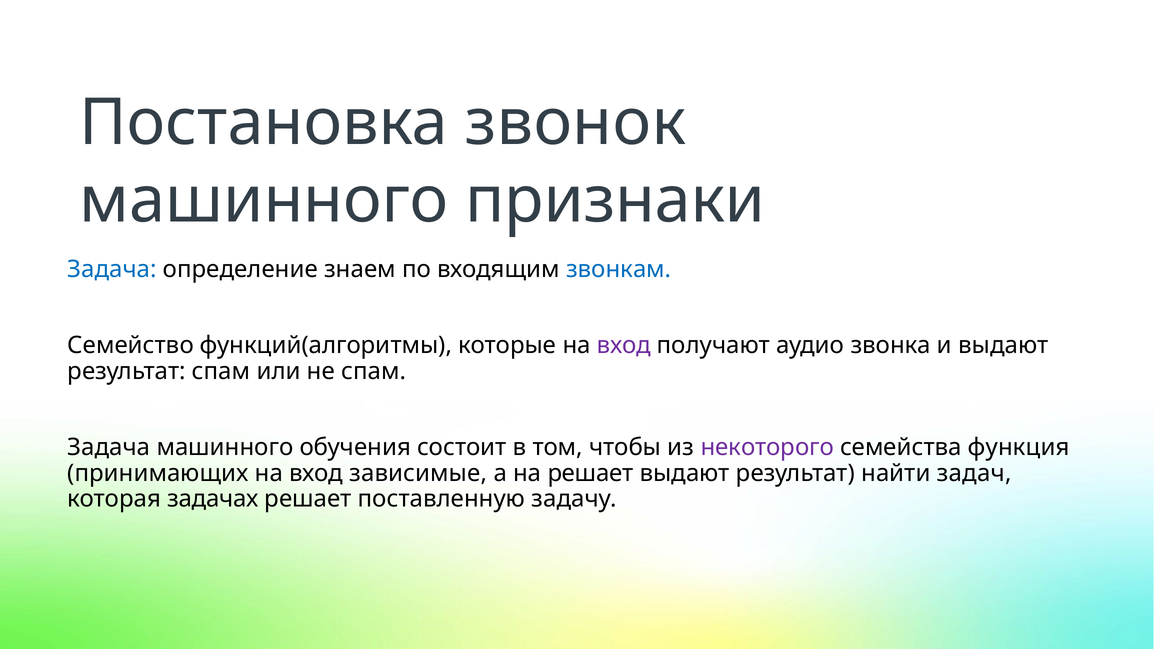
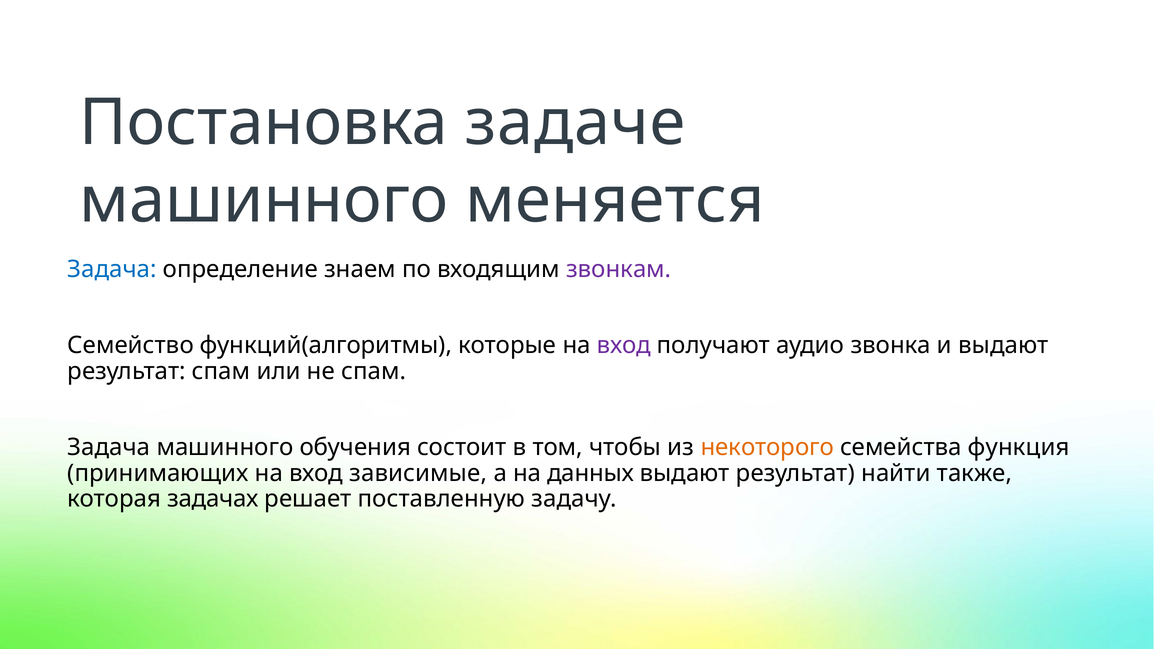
звонок: звонок -> задаче
признаки: признаки -> меняется
звонкам colour: blue -> purple
некоторого colour: purple -> orange
на решает: решает -> данных
задач: задач -> также
